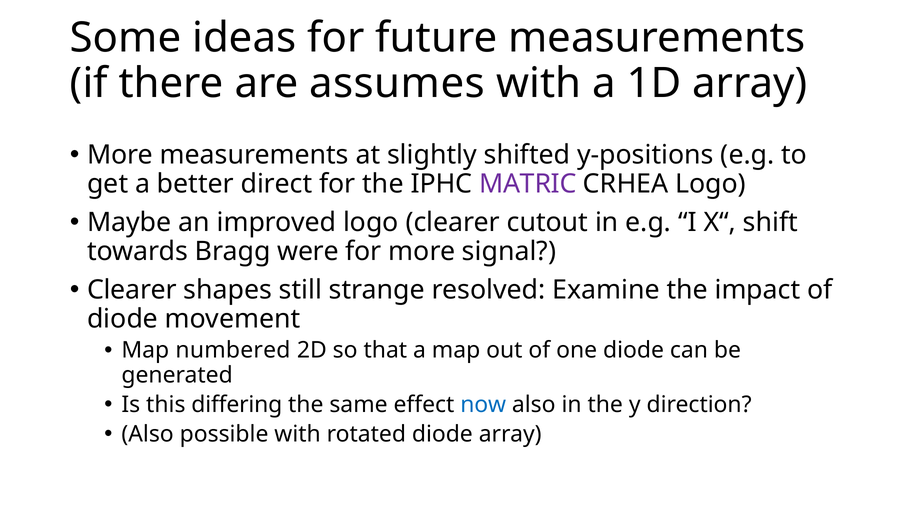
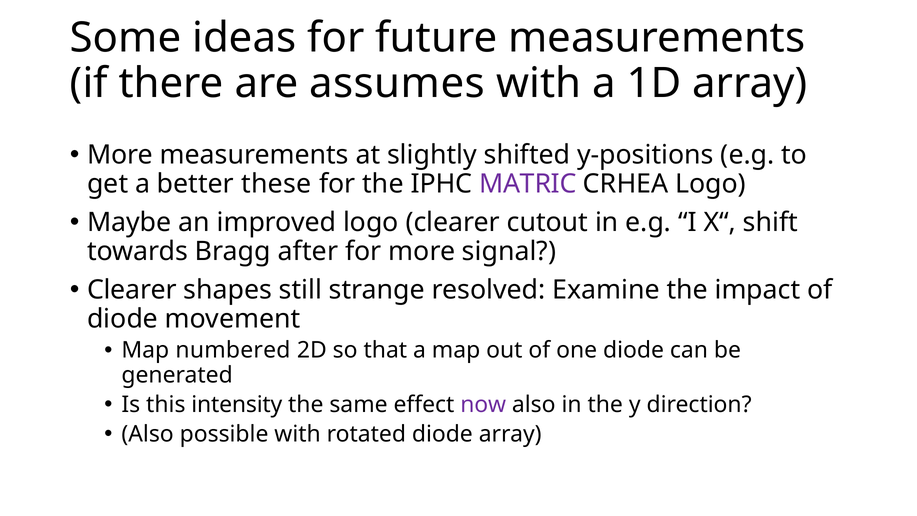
direct: direct -> these
were: were -> after
differing: differing -> intensity
now colour: blue -> purple
